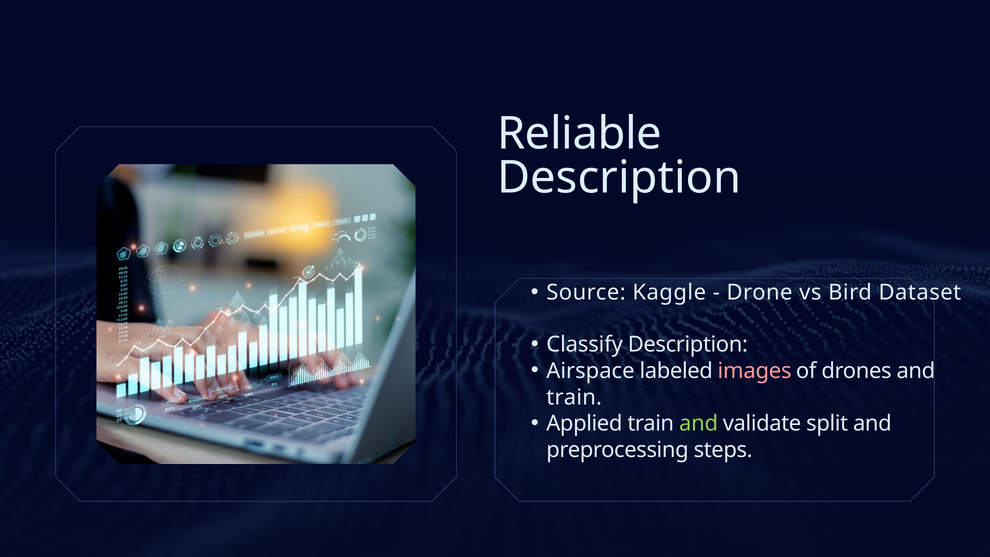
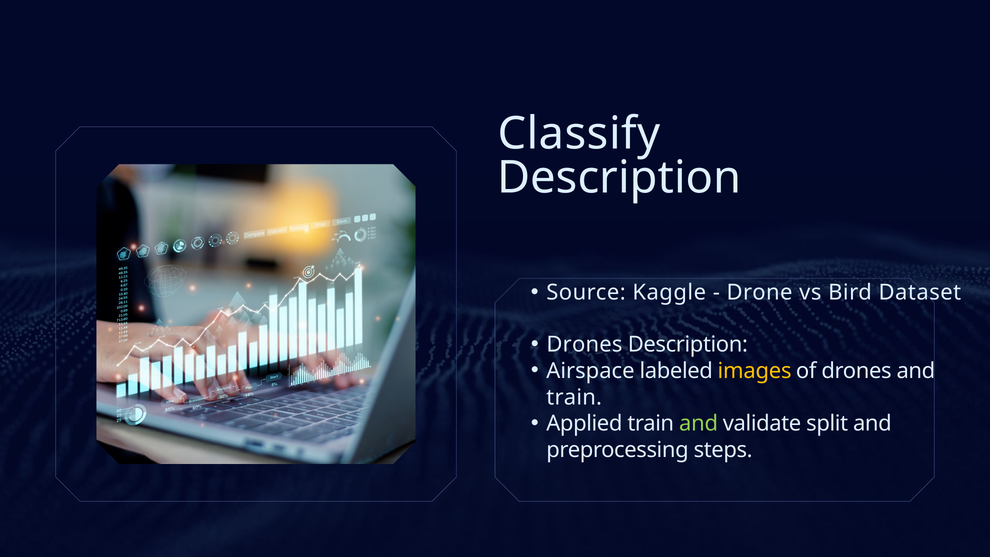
Reliable: Reliable -> Classify
Classify at (585, 344): Classify -> Drones
images colour: pink -> yellow
